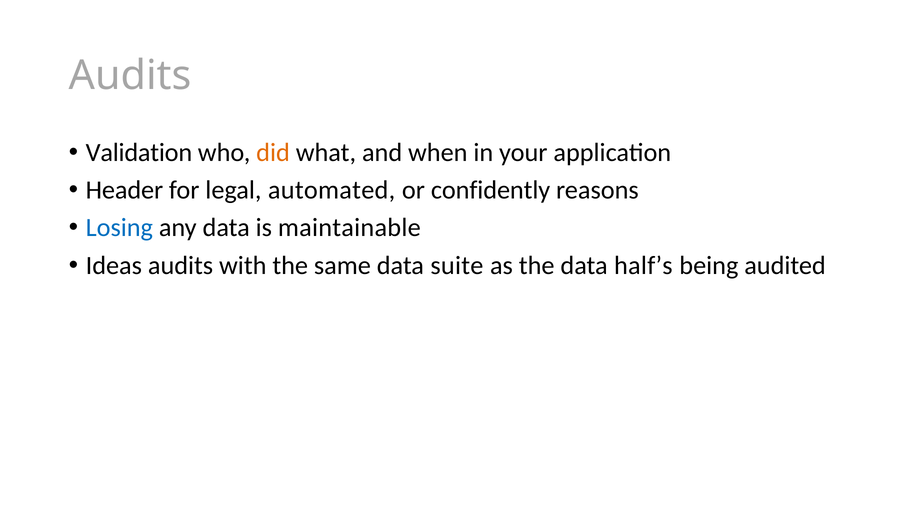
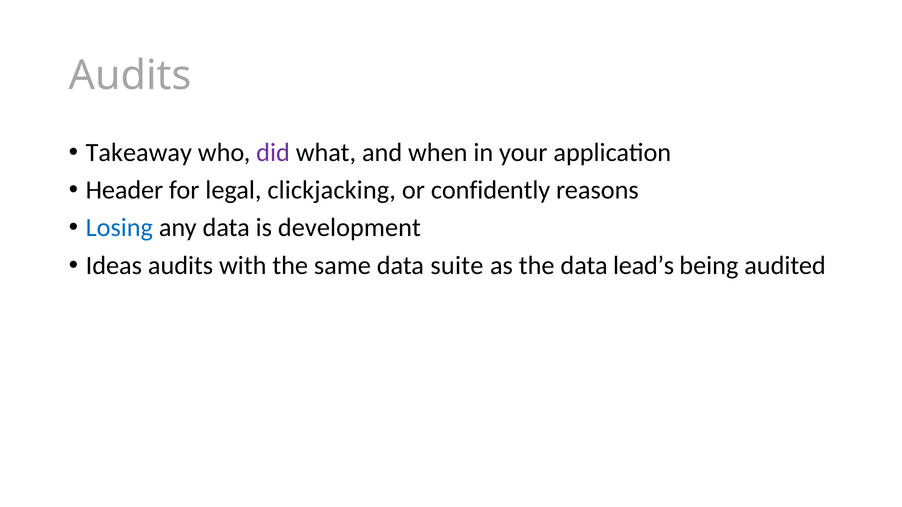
Validation: Validation -> Takeaway
did colour: orange -> purple
automated: automated -> clickjacking
maintainable: maintainable -> development
half’s: half’s -> lead’s
